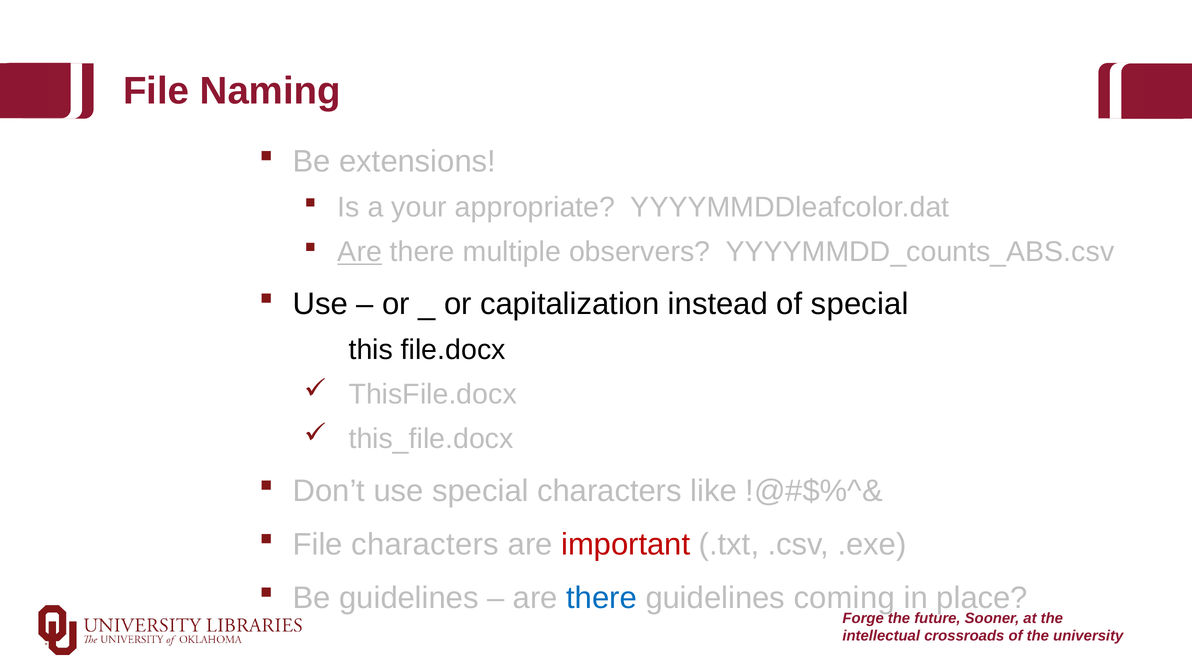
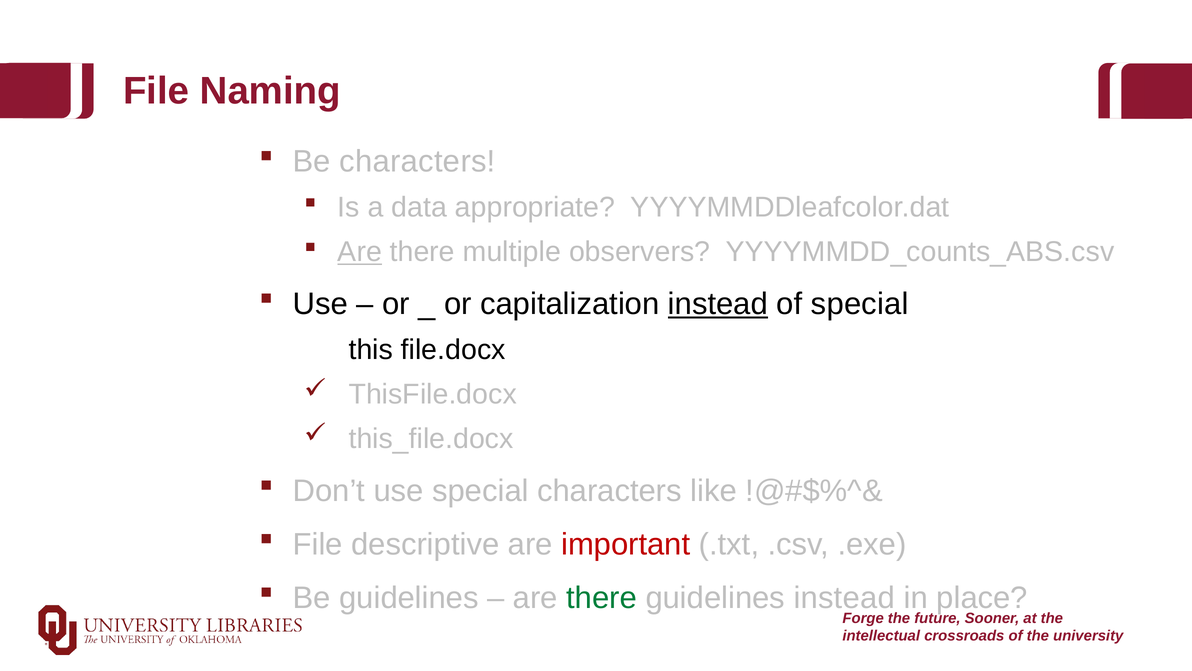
Be extensions: extensions -> characters
your: your -> data
instead at (718, 304) underline: none -> present
File characters: characters -> descriptive
there at (602, 597) colour: blue -> green
guidelines coming: coming -> instead
